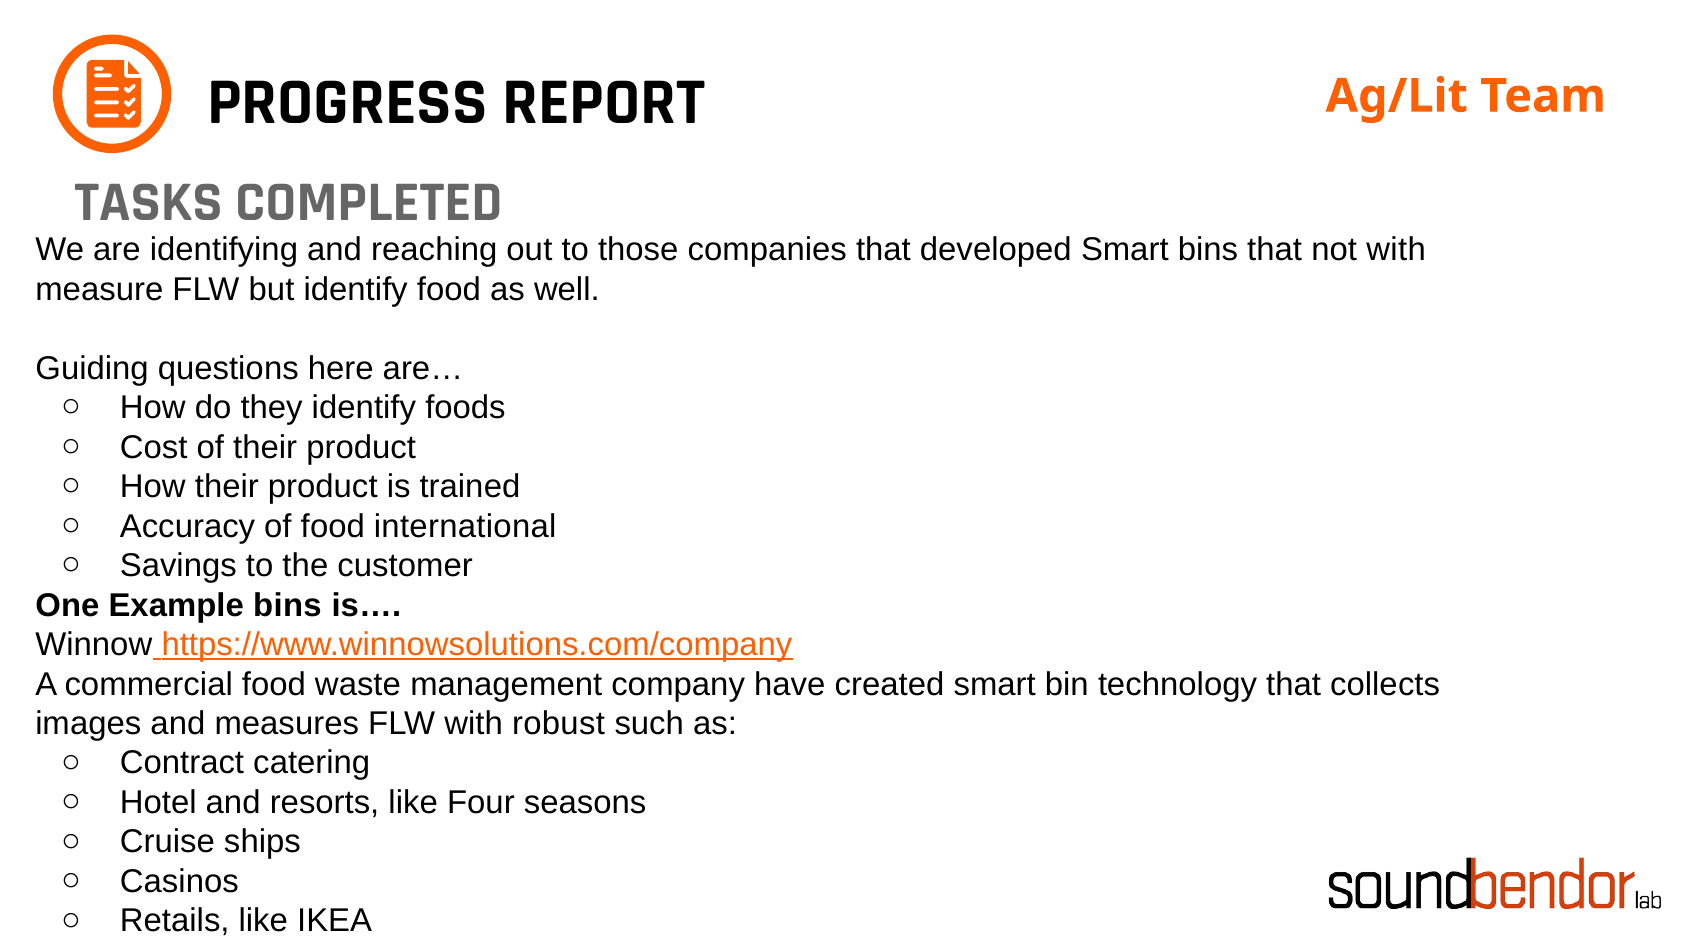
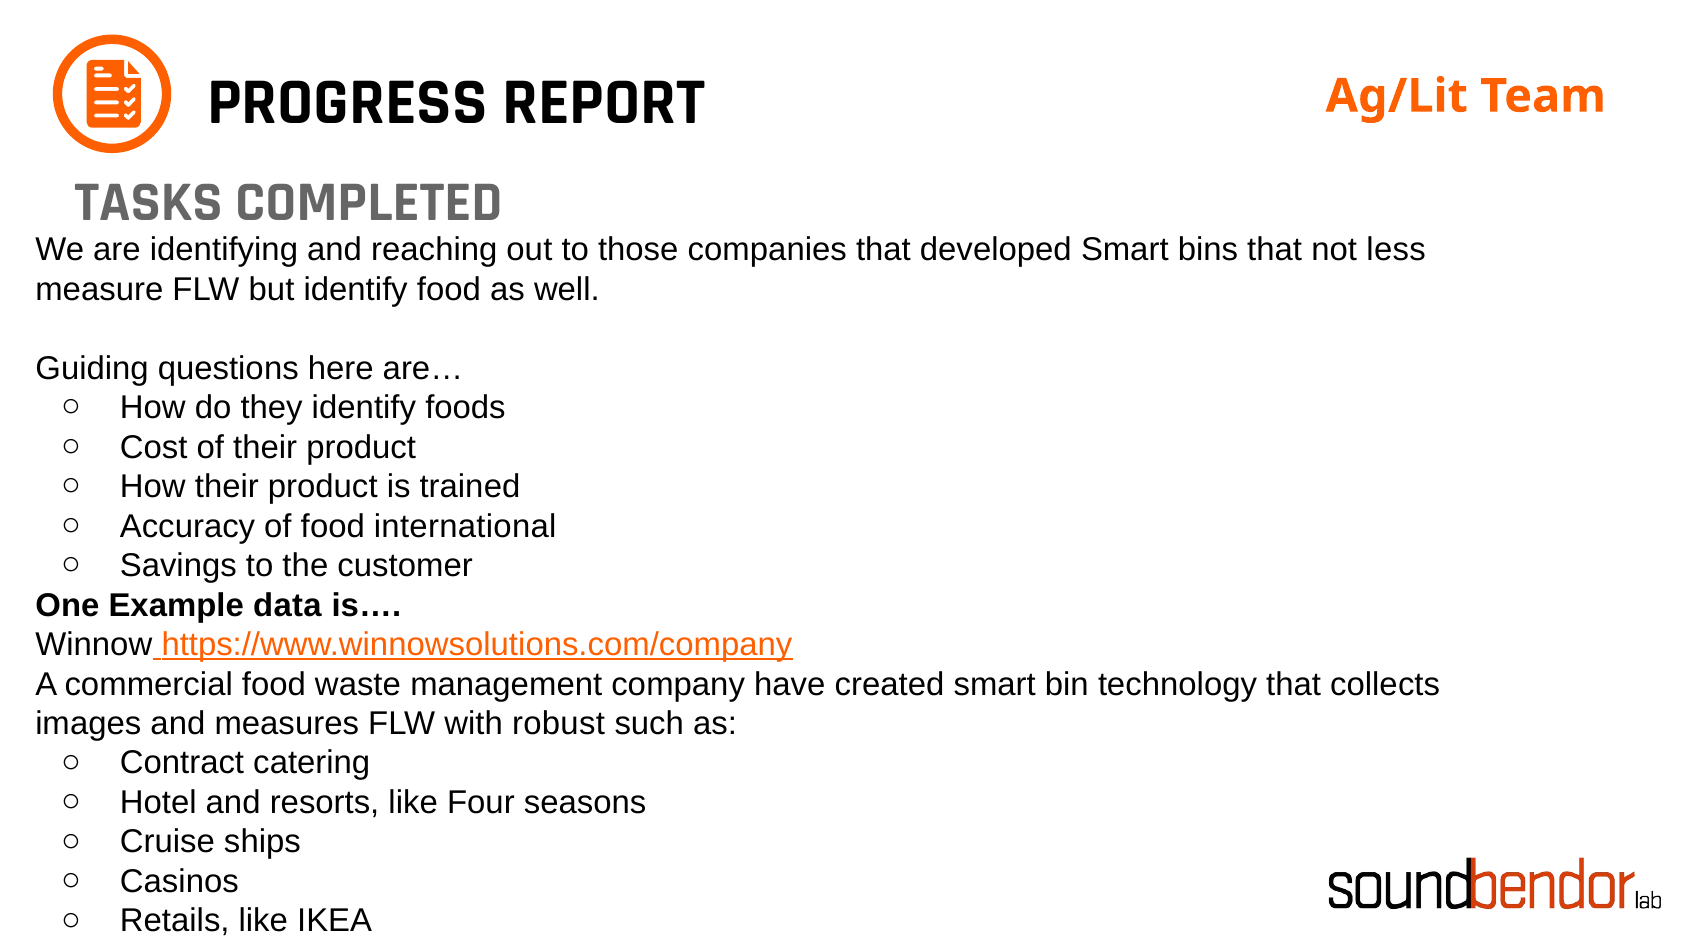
not with: with -> less
Example bins: bins -> data
